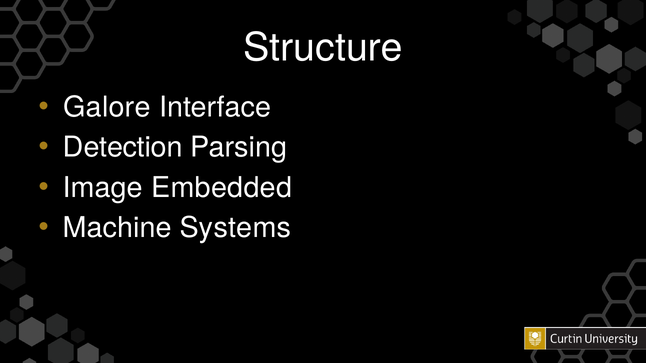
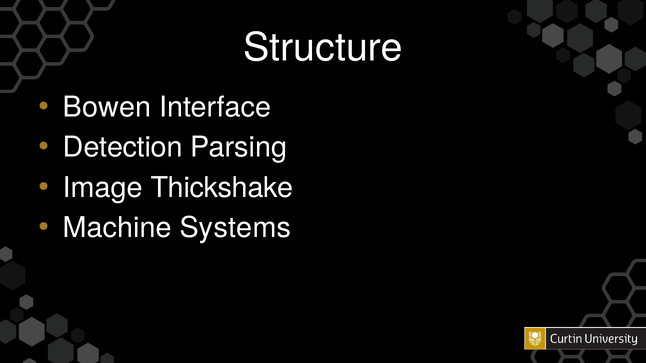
Galore: Galore -> Bowen
Embedded: Embedded -> Thickshake
